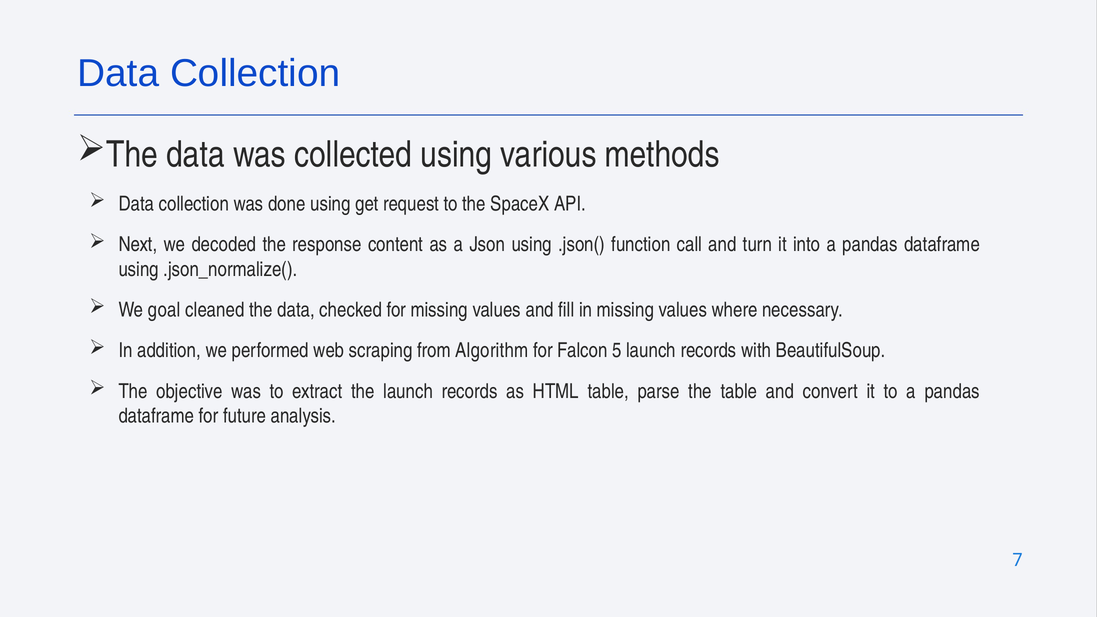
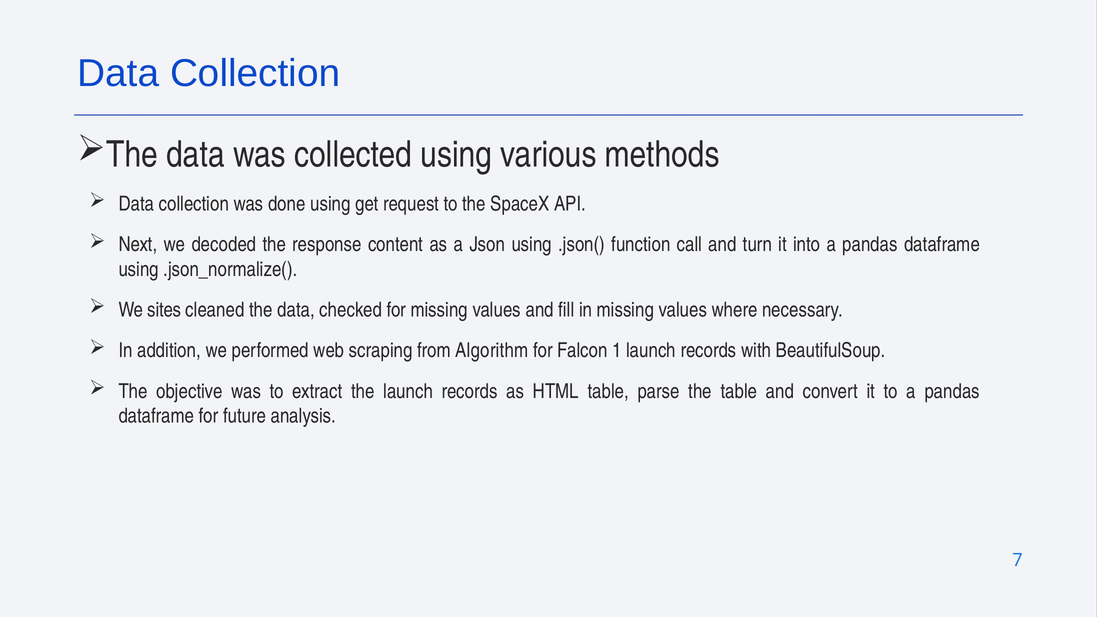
goal: goal -> sites
5: 5 -> 1
